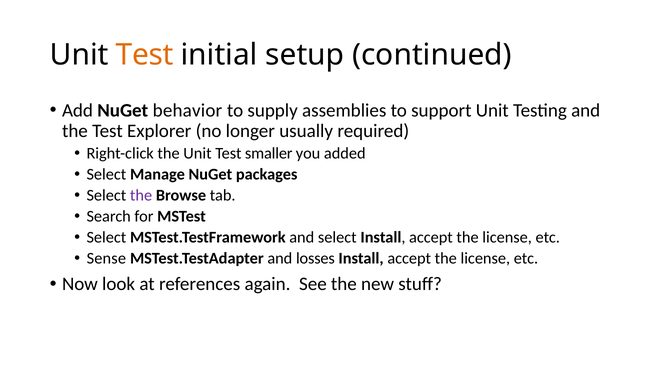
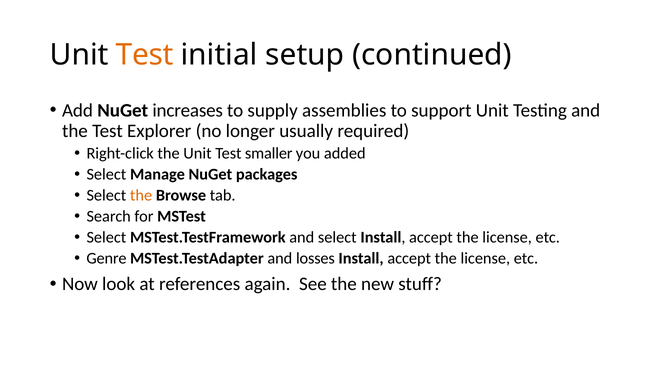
behavior: behavior -> increases
the at (141, 196) colour: purple -> orange
Sense: Sense -> Genre
